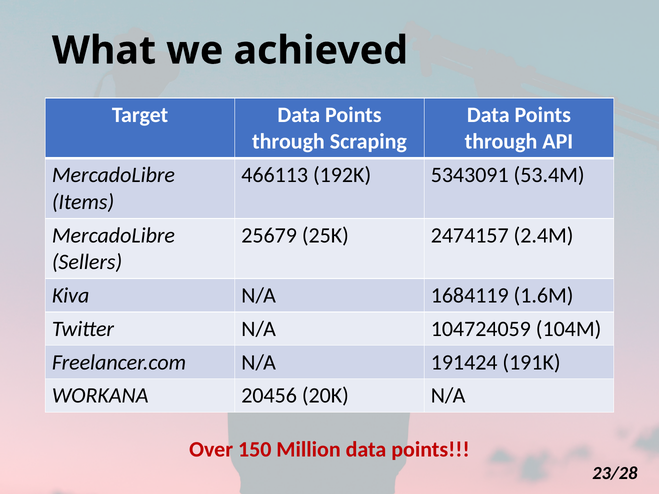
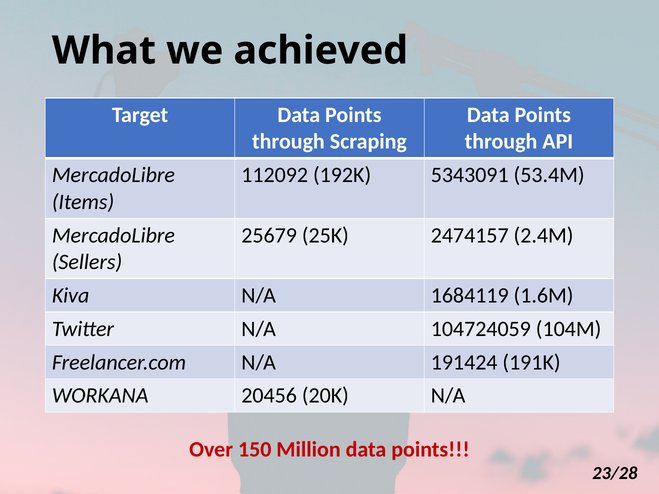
466113: 466113 -> 112092
